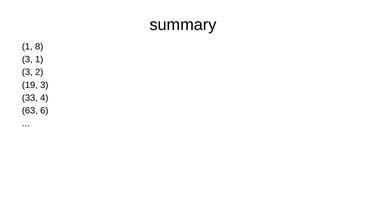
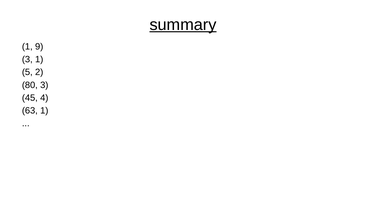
summary underline: none -> present
8: 8 -> 9
3 at (27, 72): 3 -> 5
19: 19 -> 80
33: 33 -> 45
63 6: 6 -> 1
